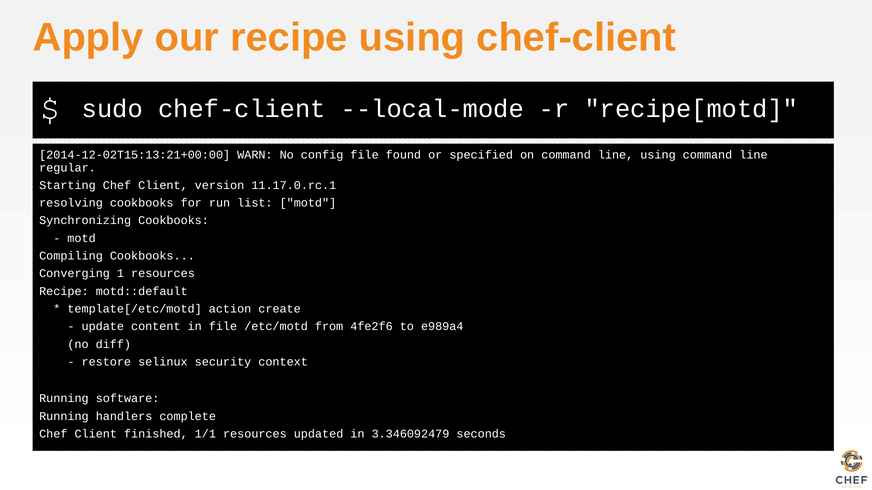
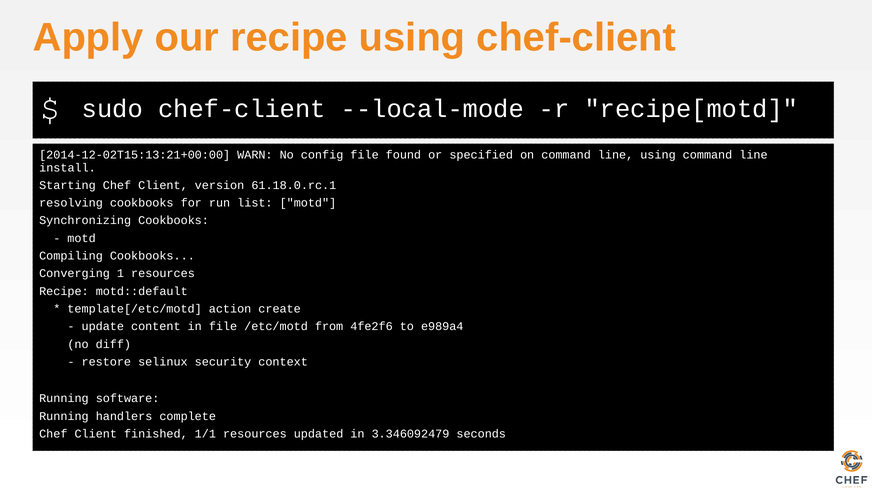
regular: regular -> install
11.17.0.rc.1: 11.17.0.rc.1 -> 61.18.0.rc.1
